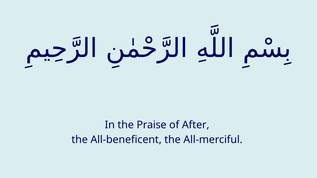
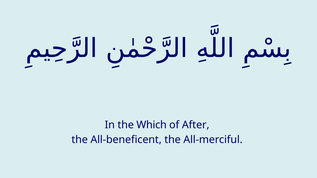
Praise: Praise -> Which
